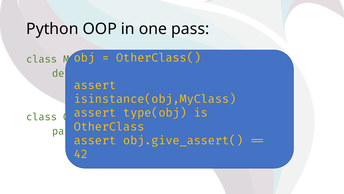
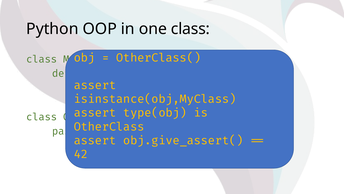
one pass: pass -> class
